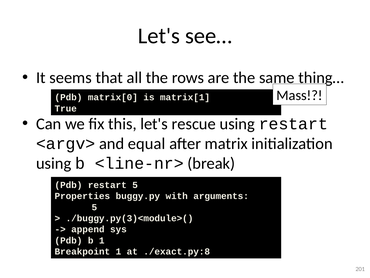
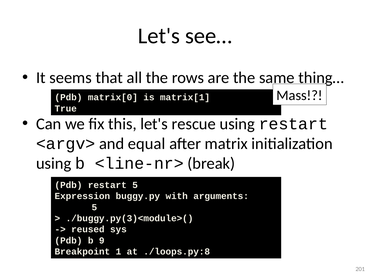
Properties: Properties -> Expression
append: append -> reused
b 1: 1 -> 9
./exact.py:8: ./exact.py:8 -> ./loops.py:8
